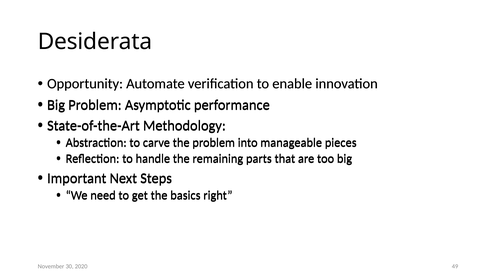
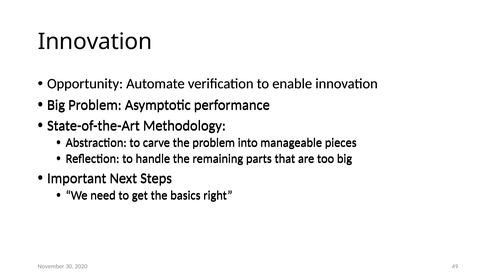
Desiderata at (95, 42): Desiderata -> Innovation
